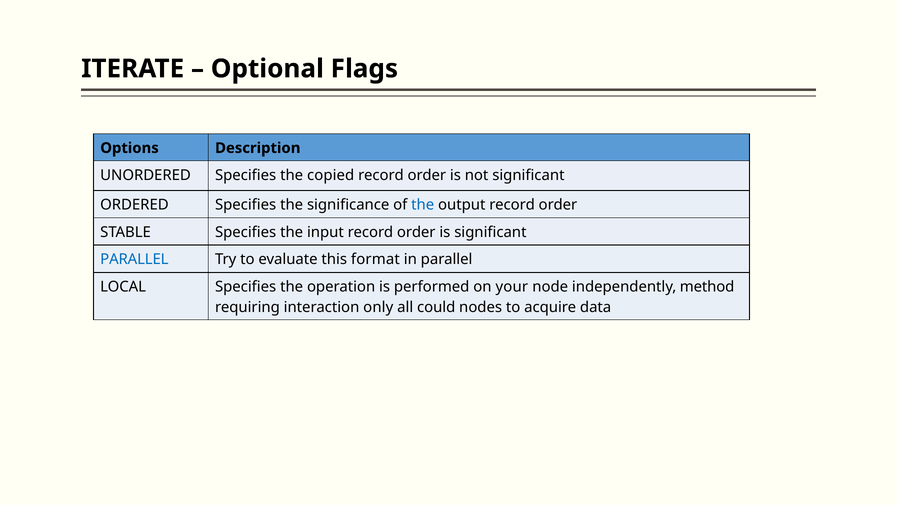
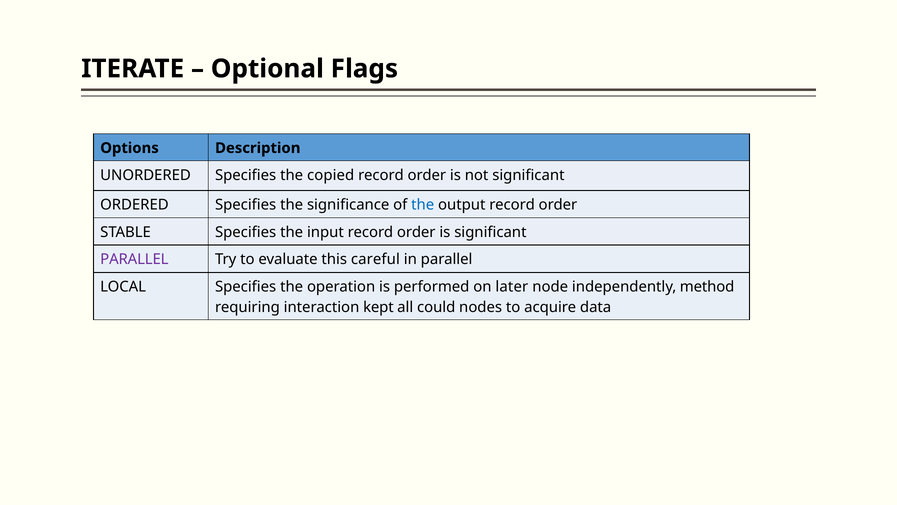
PARALLEL at (134, 259) colour: blue -> purple
format: format -> careful
your: your -> later
only: only -> kept
